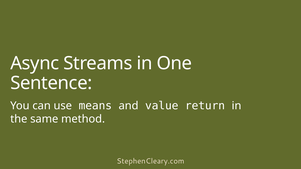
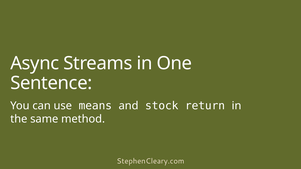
value: value -> stock
